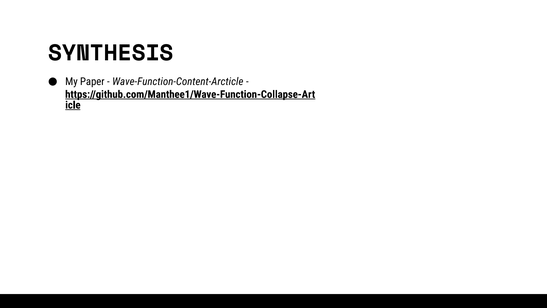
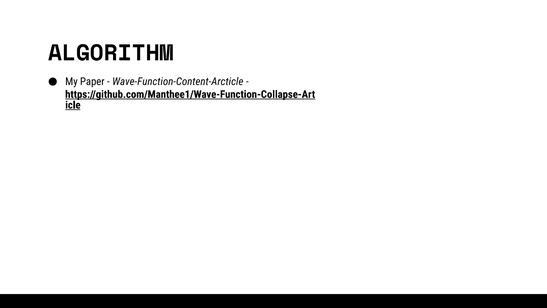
SYNTHESIS: SYNTHESIS -> ALGORITHM
